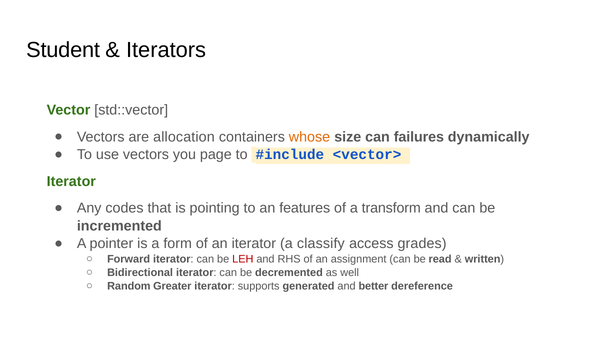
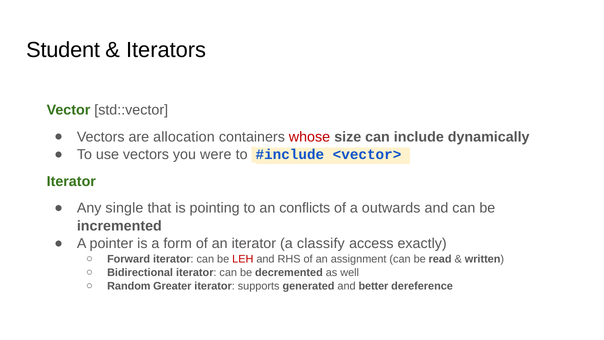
whose colour: orange -> red
failures: failures -> include
page: page -> were
codes: codes -> single
features: features -> conflicts
transform: transform -> outwards
grades: grades -> exactly
